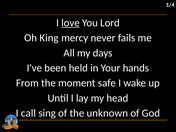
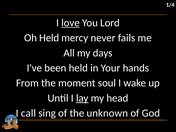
Oh King: King -> Held
safe: safe -> soul
lay underline: none -> present
